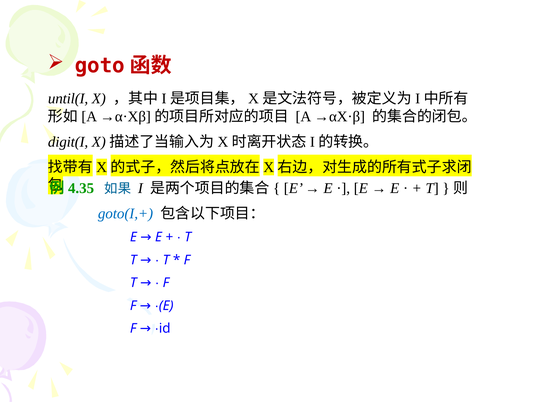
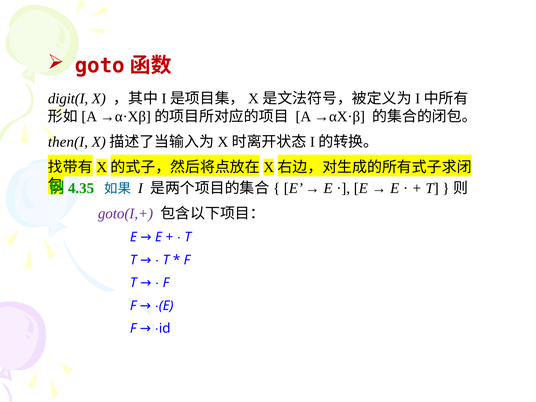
until(I: until(I -> digit(I
digit(I: digit(I -> then(I
goto(I,+ colour: blue -> purple
